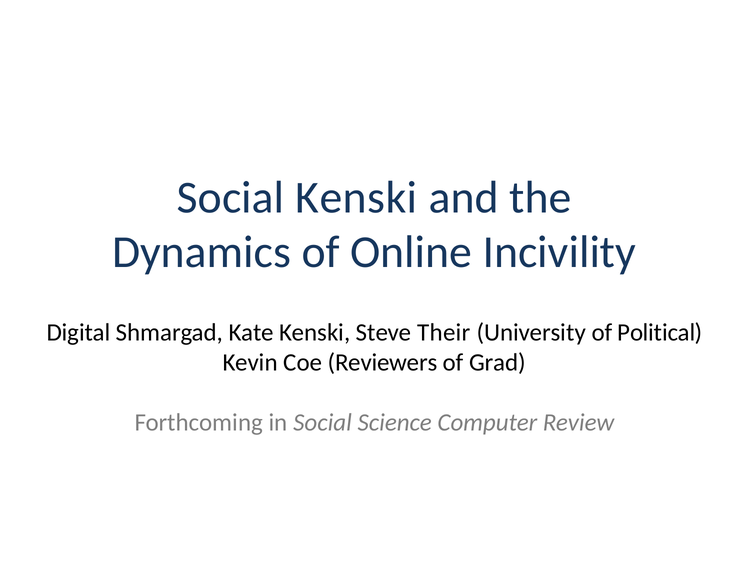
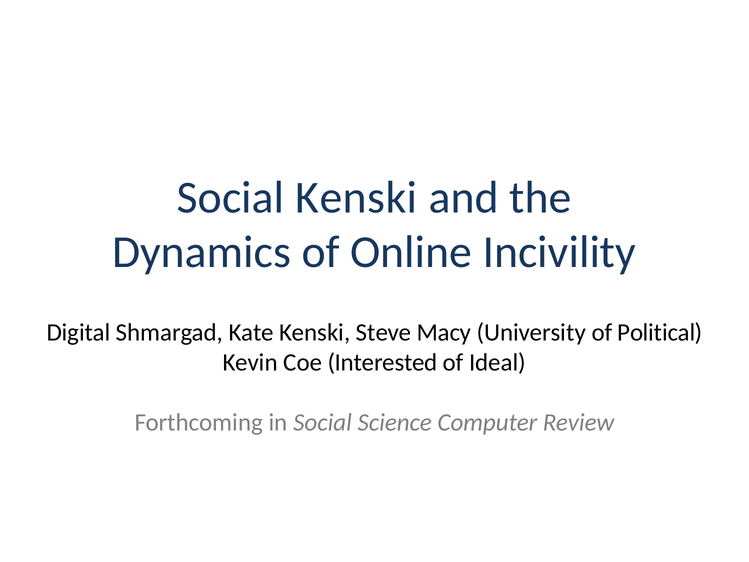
Their: Their -> Macy
Reviewers: Reviewers -> Interested
Grad: Grad -> Ideal
